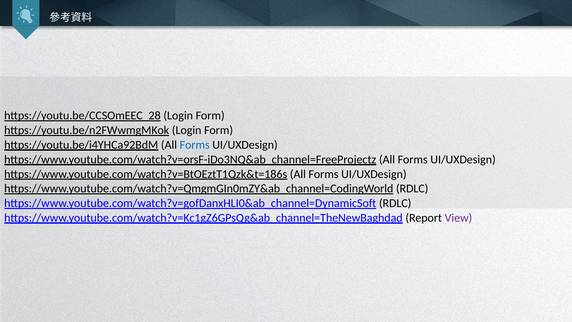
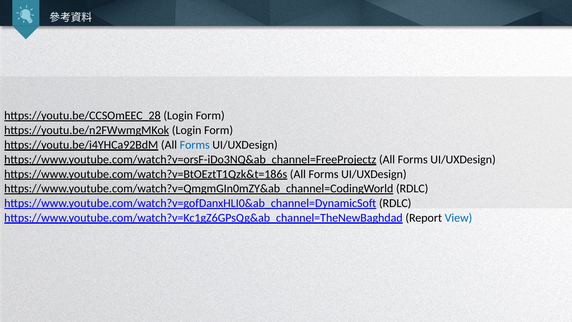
View colour: purple -> blue
